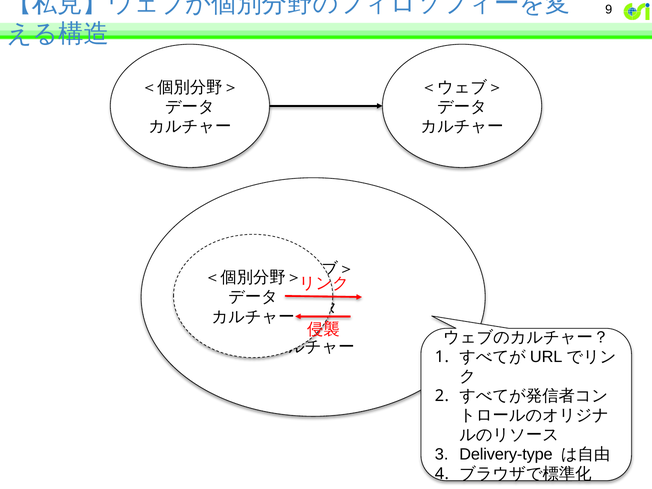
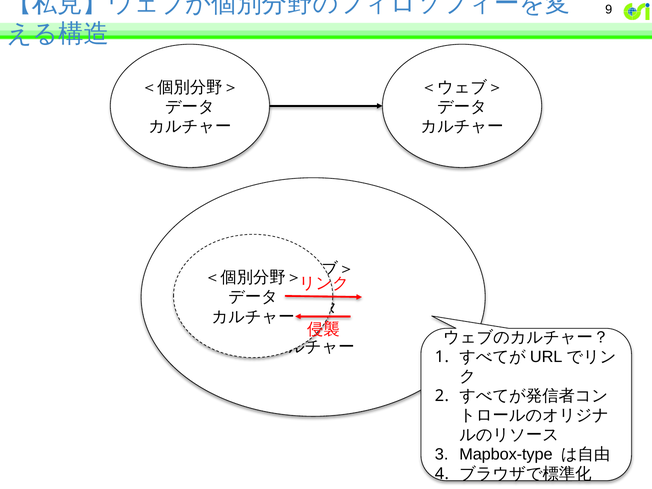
Delivery-type: Delivery-type -> Mapbox-type
